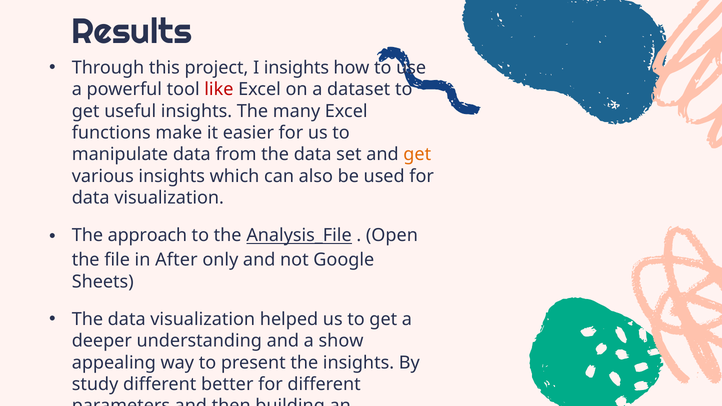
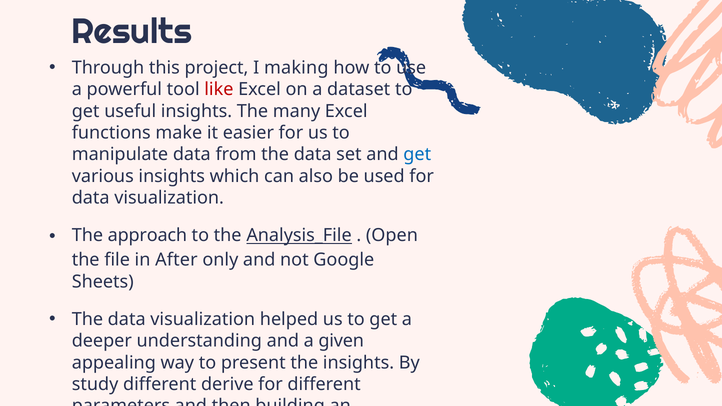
I insights: insights -> making
get at (417, 155) colour: orange -> blue
show: show -> given
better: better -> derive
